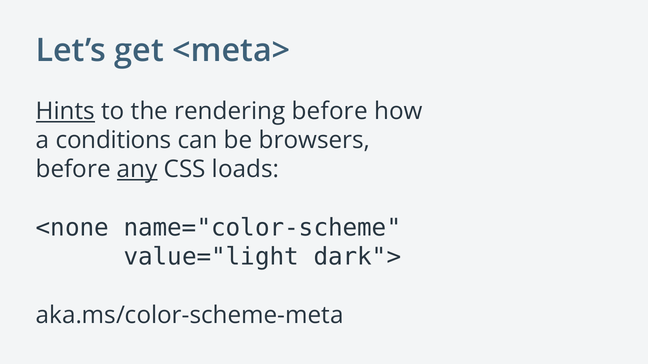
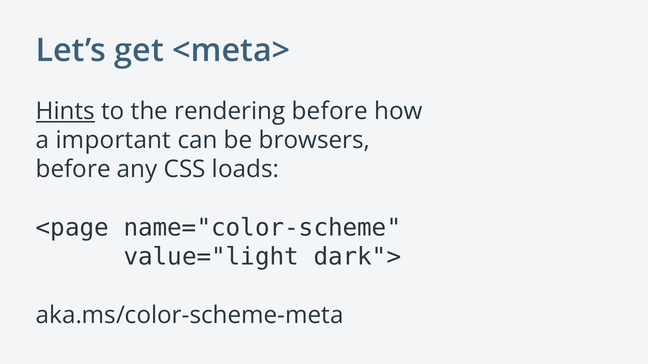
conditions: conditions -> important
any underline: present -> none
<none: <none -> <page
